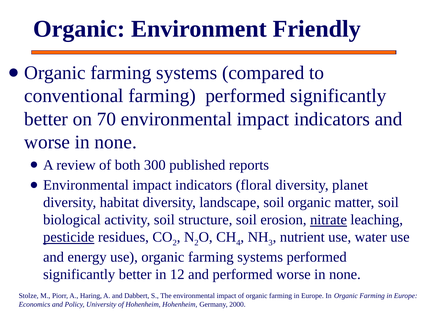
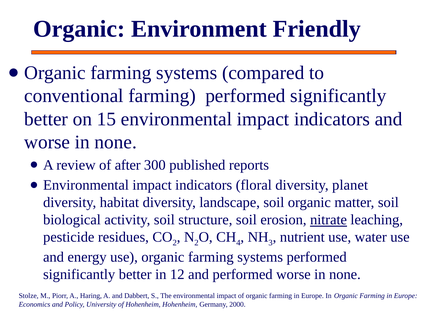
70: 70 -> 15
both: both -> after
pesticide underline: present -> none
